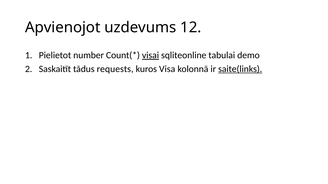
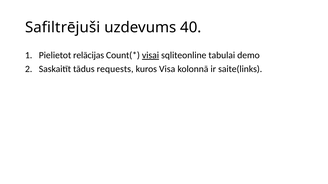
Apvienojot: Apvienojot -> Safiltrējuši
12: 12 -> 40
number: number -> relācijas
saite(links underline: present -> none
